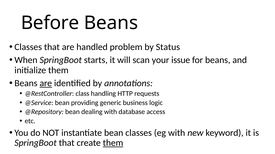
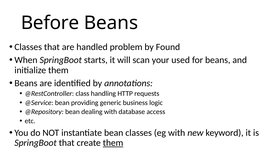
Status: Status -> Found
issue: issue -> used
are at (46, 84) underline: present -> none
